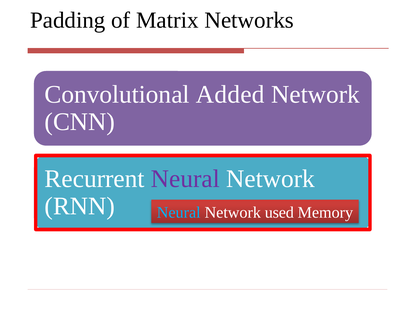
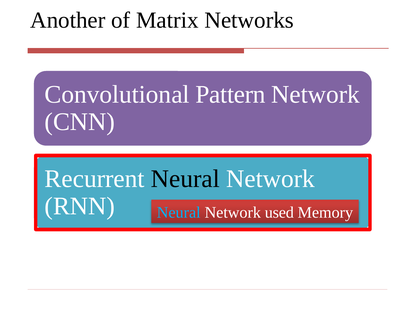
Padding: Padding -> Another
Added: Added -> Pattern
Neural at (185, 179) colour: purple -> black
